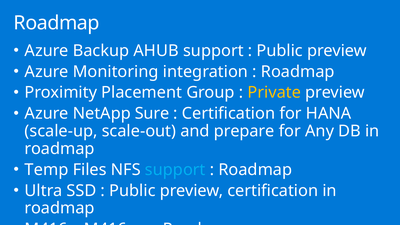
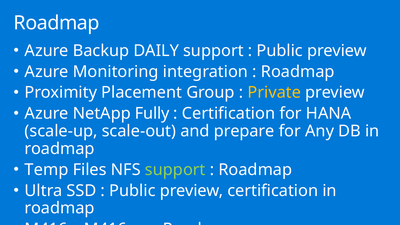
AHUB: AHUB -> DAILY
Sure: Sure -> Fully
support at (175, 170) colour: light blue -> light green
